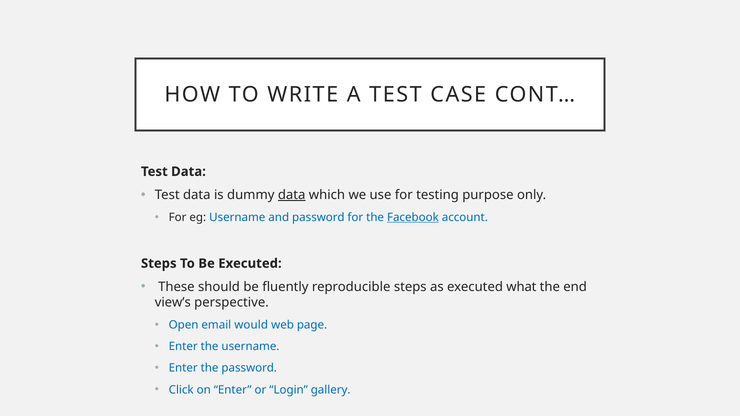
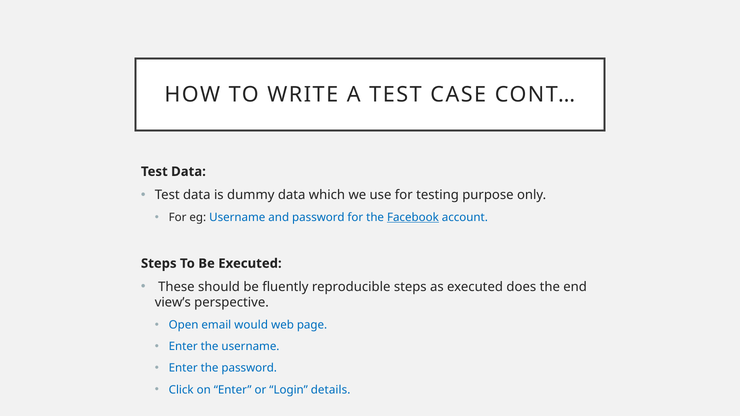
data at (292, 195) underline: present -> none
what: what -> does
gallery: gallery -> details
